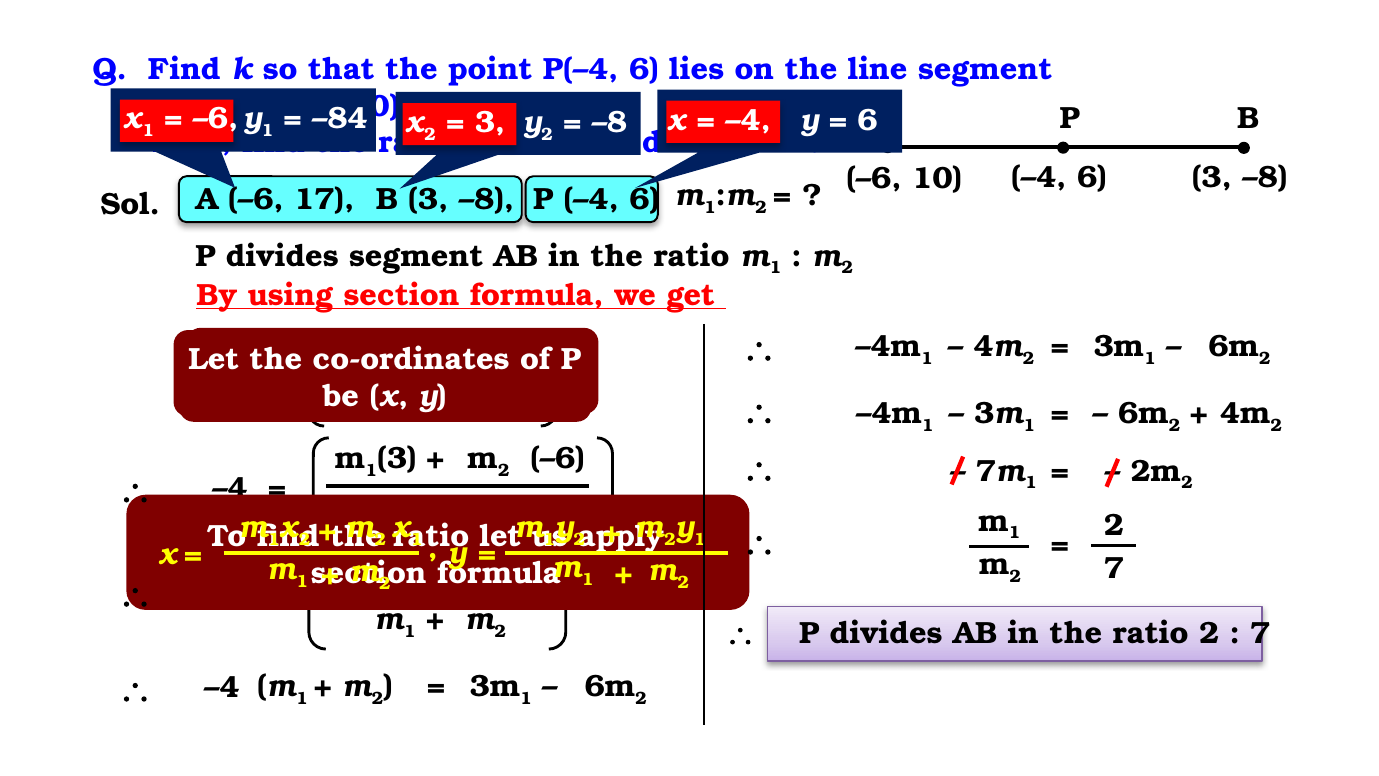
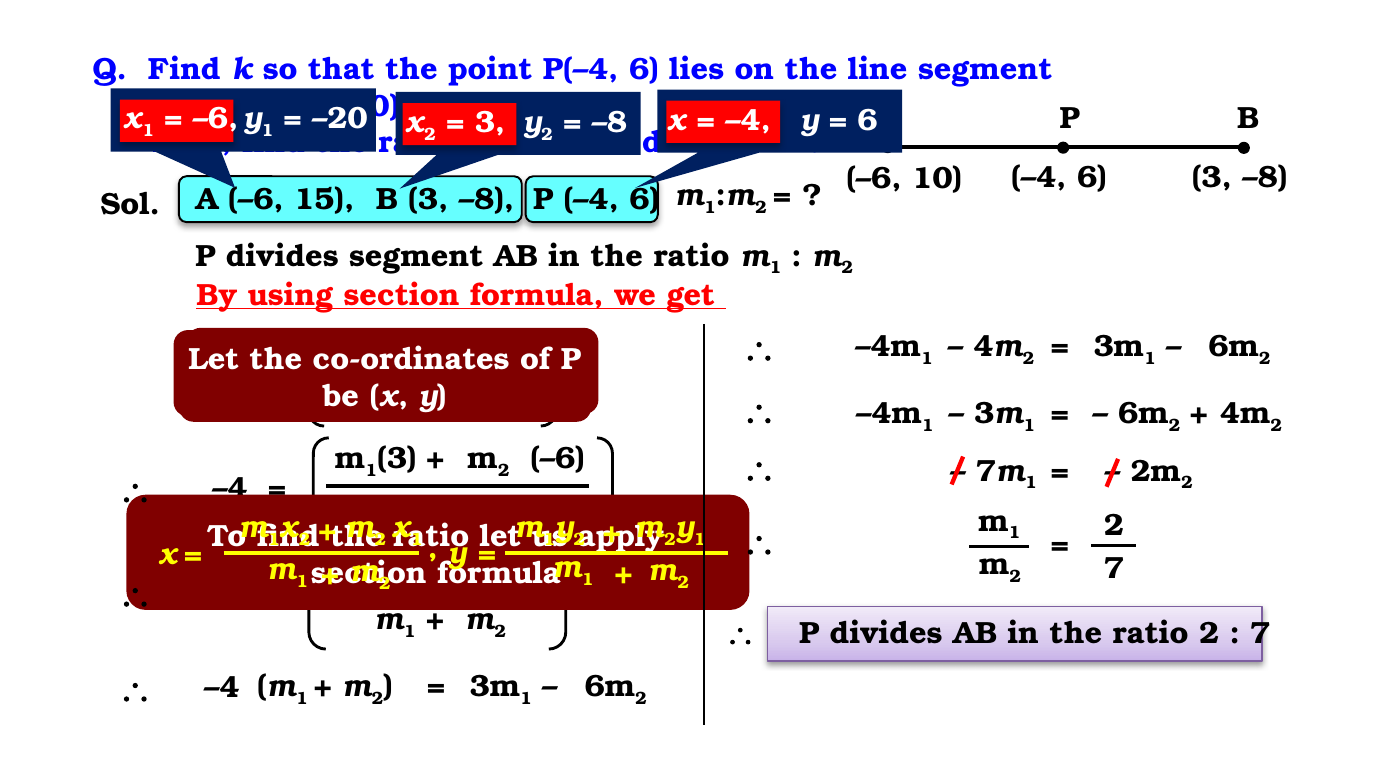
–84: –84 -> –20
17: 17 -> 15
